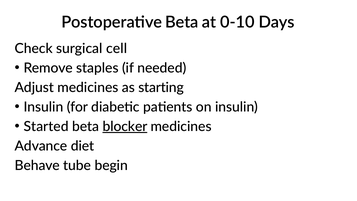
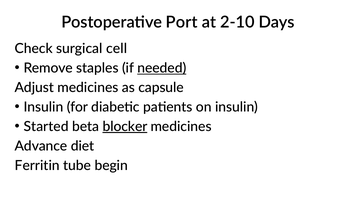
Postoperative Beta: Beta -> Port
0-10: 0-10 -> 2-10
needed underline: none -> present
starting: starting -> capsule
Behave: Behave -> Ferritin
